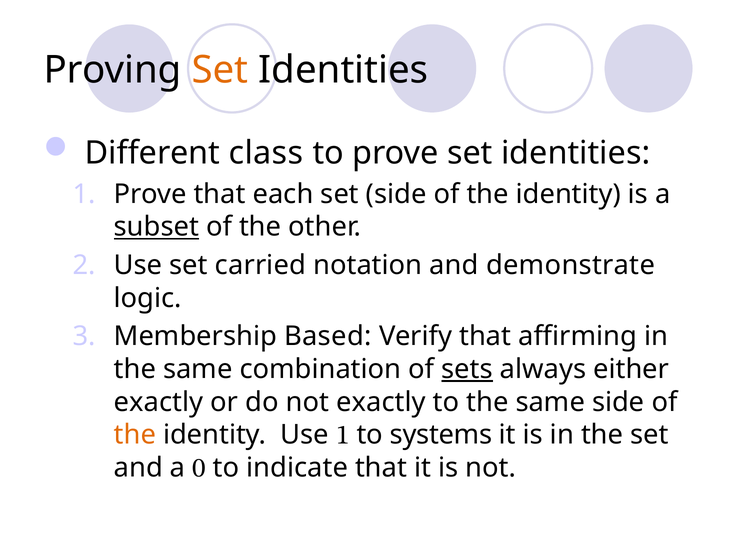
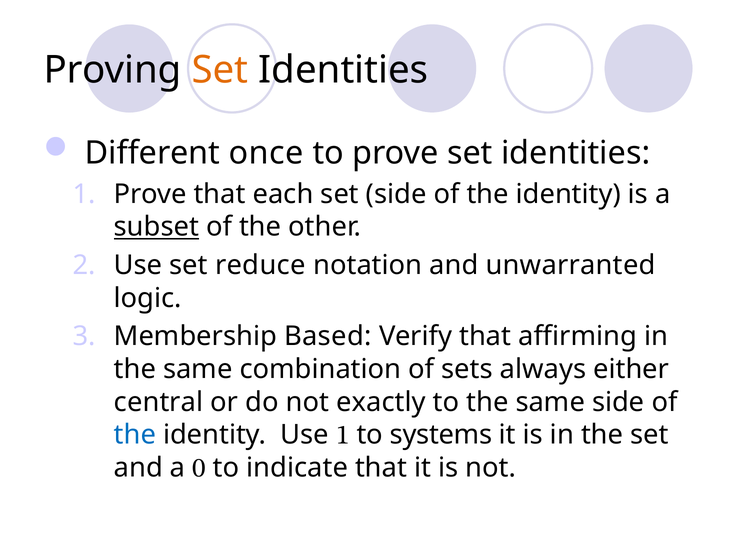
class: class -> once
carried: carried -> reduce
demonstrate: demonstrate -> unwarranted
sets underline: present -> none
exactly at (159, 402): exactly -> central
the at (135, 435) colour: orange -> blue
